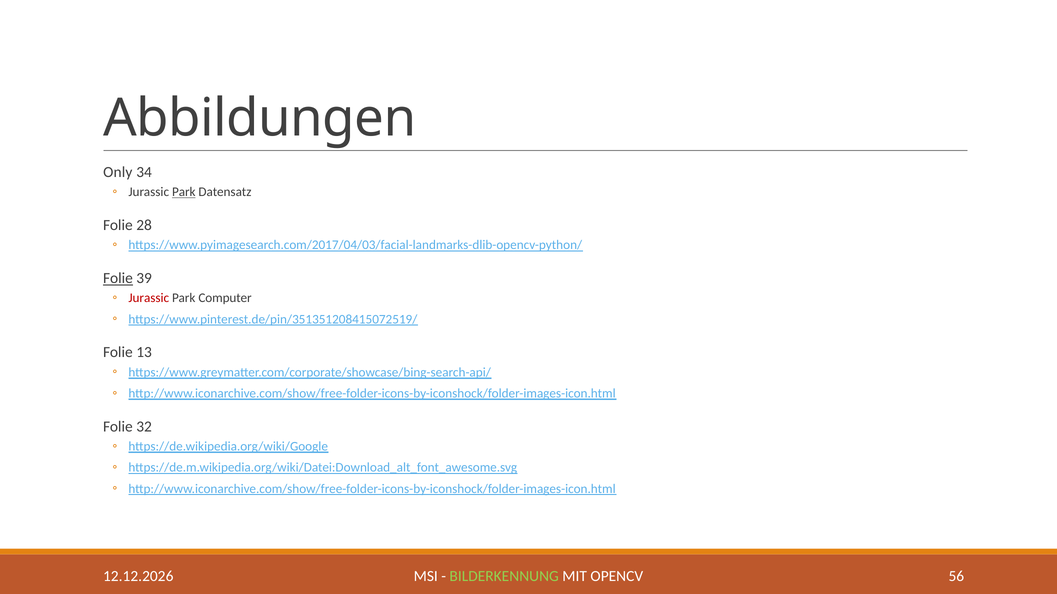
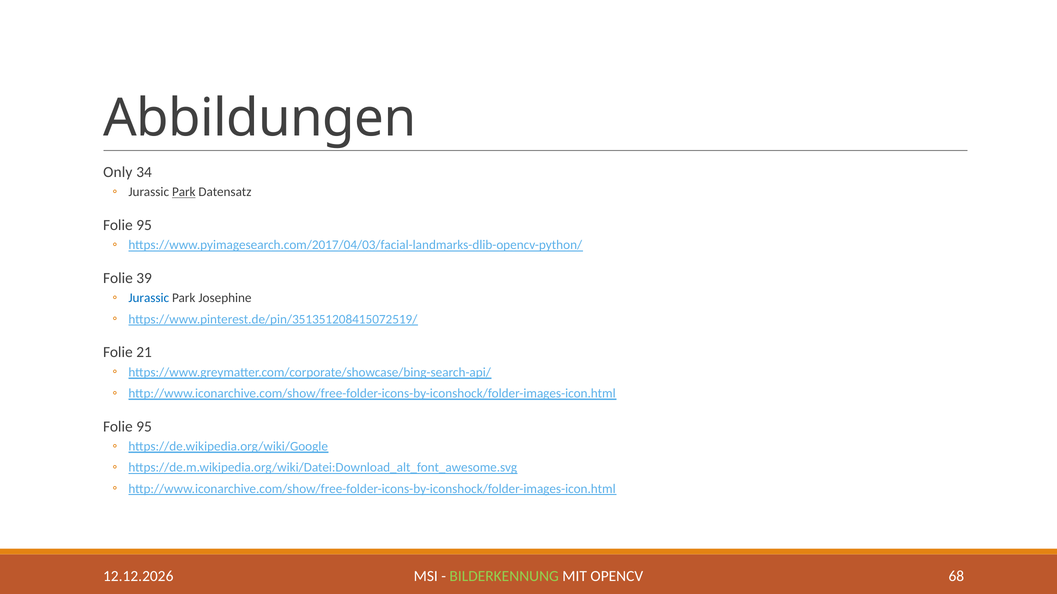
28 at (144, 225): 28 -> 95
Folie at (118, 278) underline: present -> none
Jurassic at (149, 298) colour: red -> blue
Computer: Computer -> Josephine
13: 13 -> 21
32 at (144, 427): 32 -> 95
56: 56 -> 68
